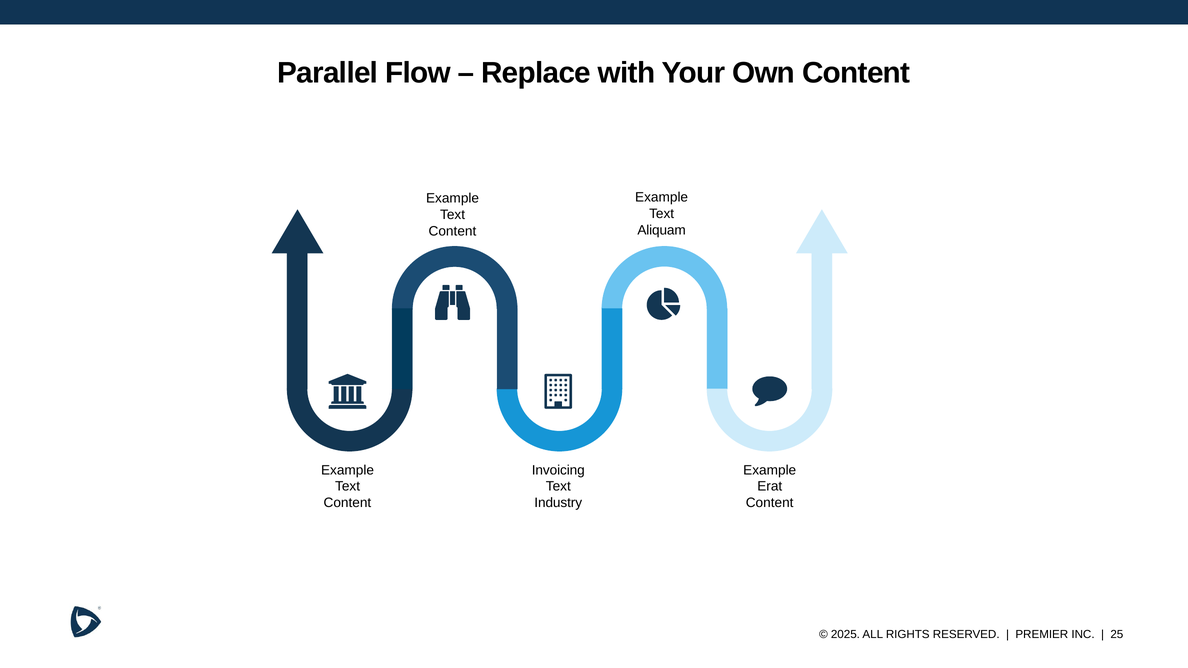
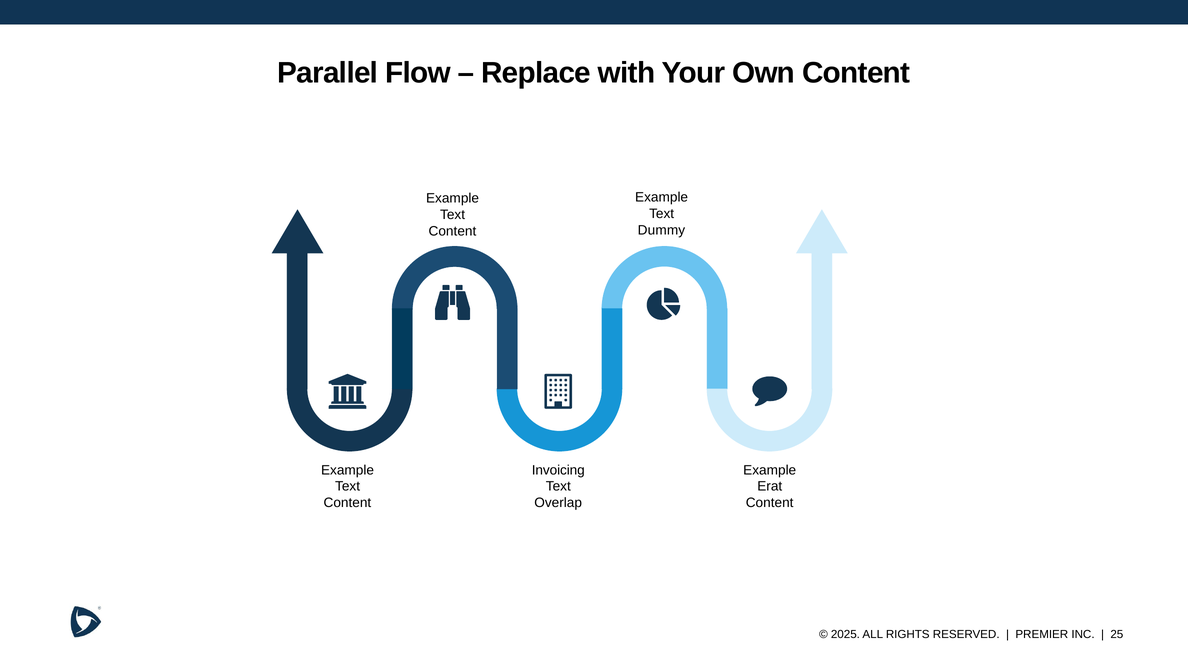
Aliquam: Aliquam -> Dummy
Industry: Industry -> Overlap
